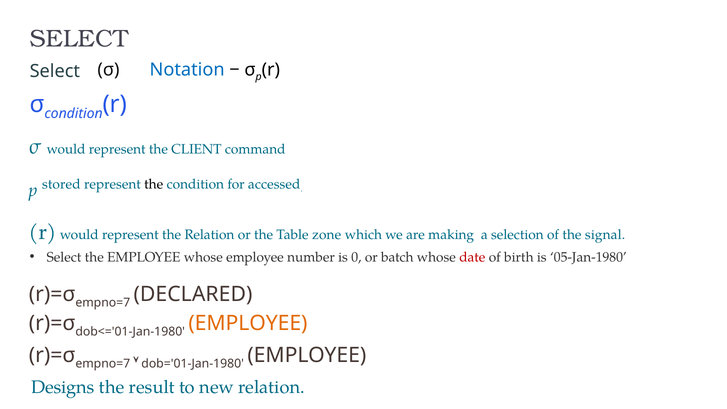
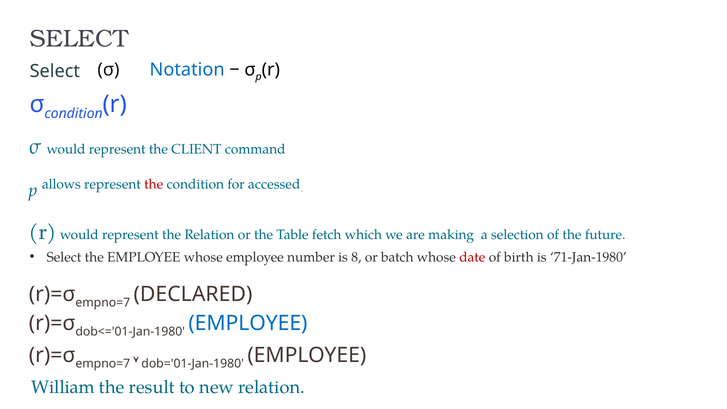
stored: stored -> allows
the at (154, 184) colour: black -> red
zone: zone -> fetch
signal: signal -> future
0: 0 -> 8
05-Jan-1980: 05-Jan-1980 -> 71-Jan-1980
EMPLOYEE at (248, 323) colour: orange -> blue
Designs: Designs -> William
